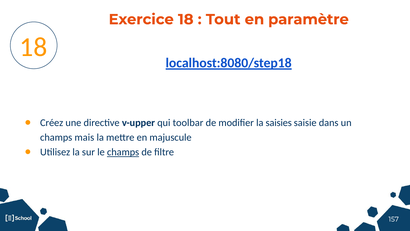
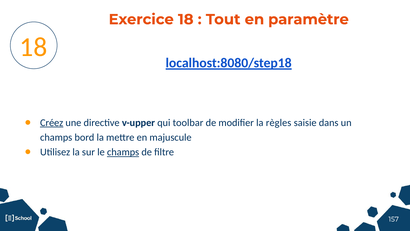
Créez underline: none -> present
saisies: saisies -> règles
mais: mais -> bord
